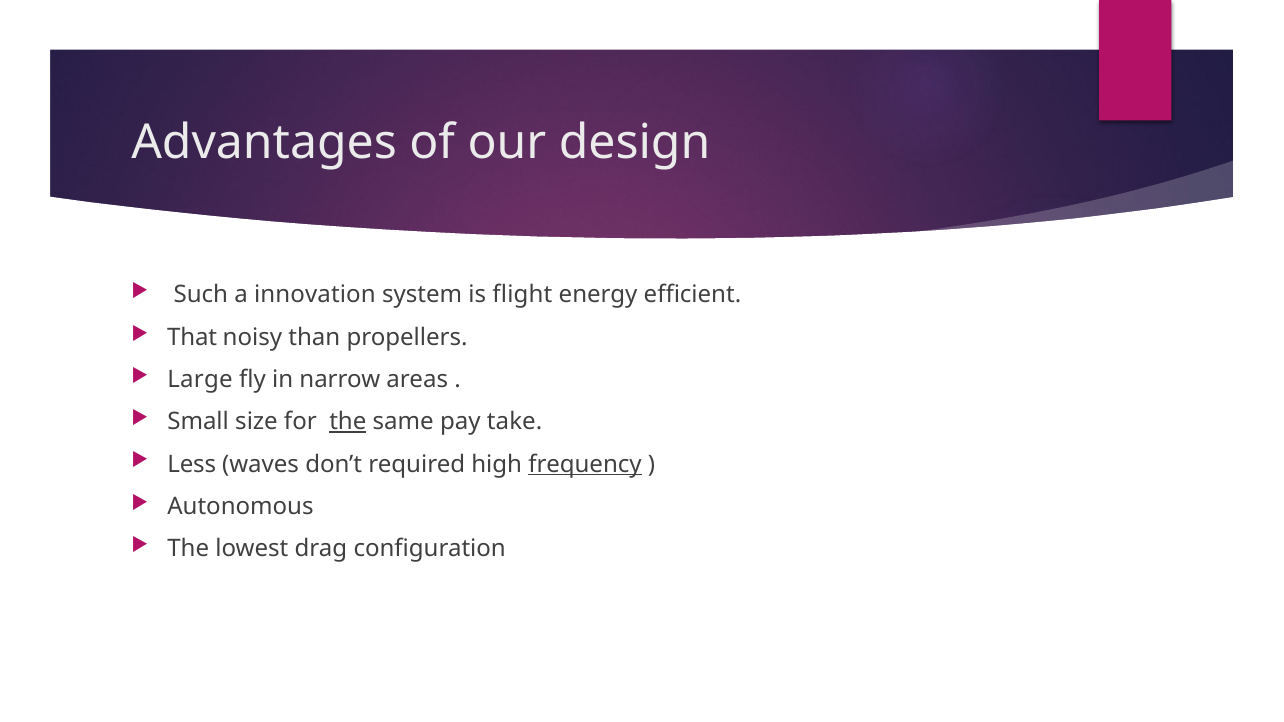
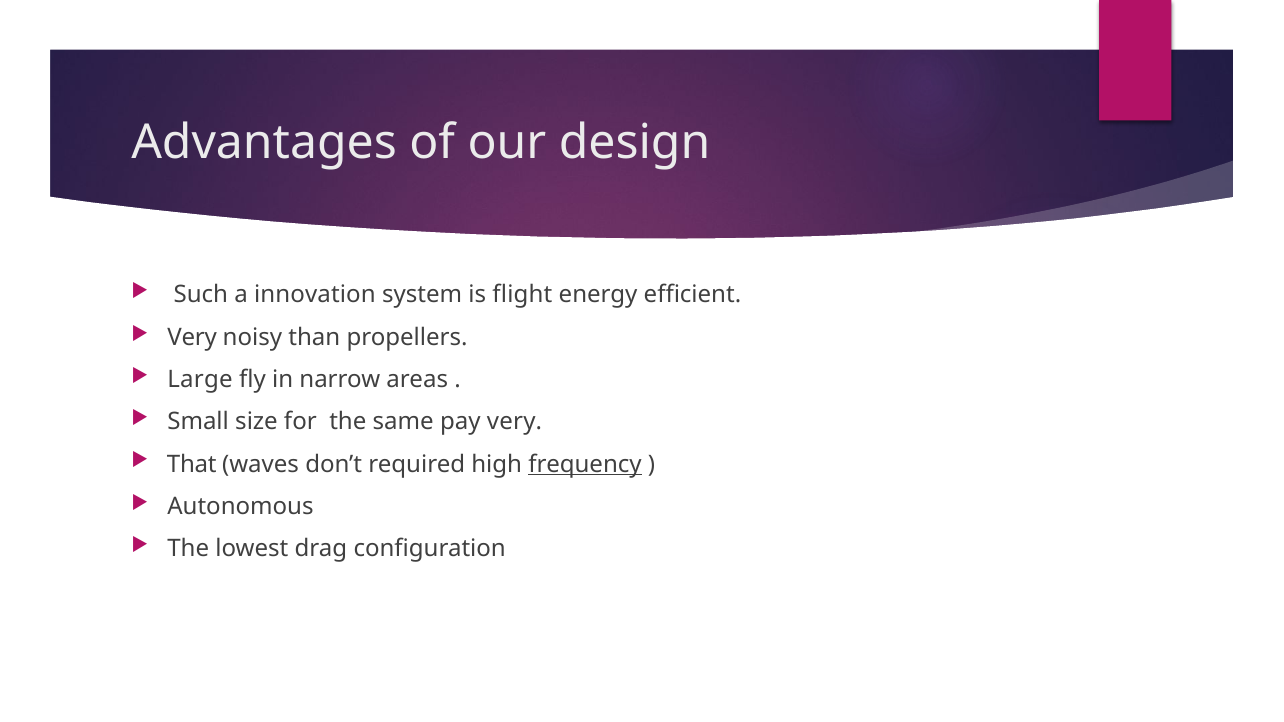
That at (192, 337): That -> Very
the at (348, 422) underline: present -> none
pay take: take -> very
Less: Less -> That
